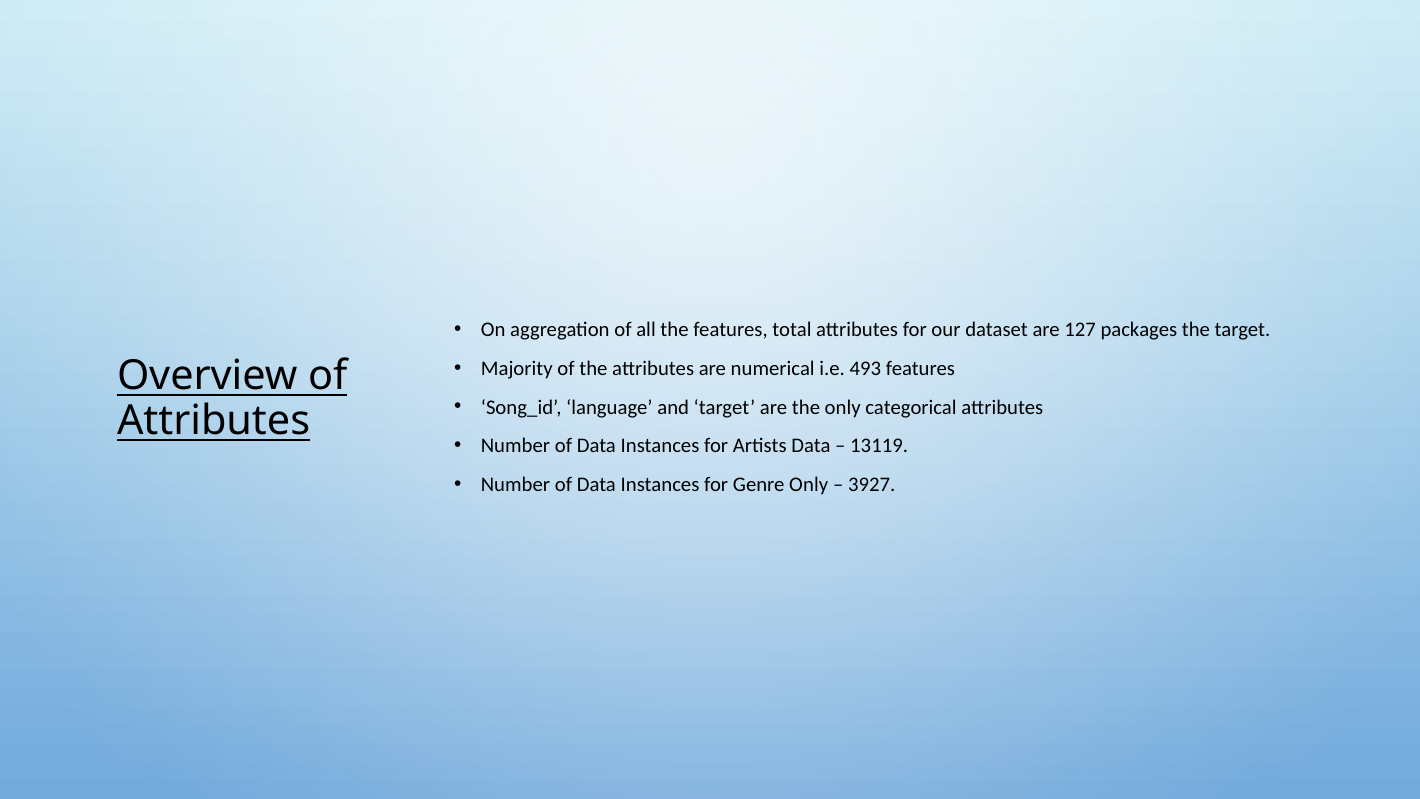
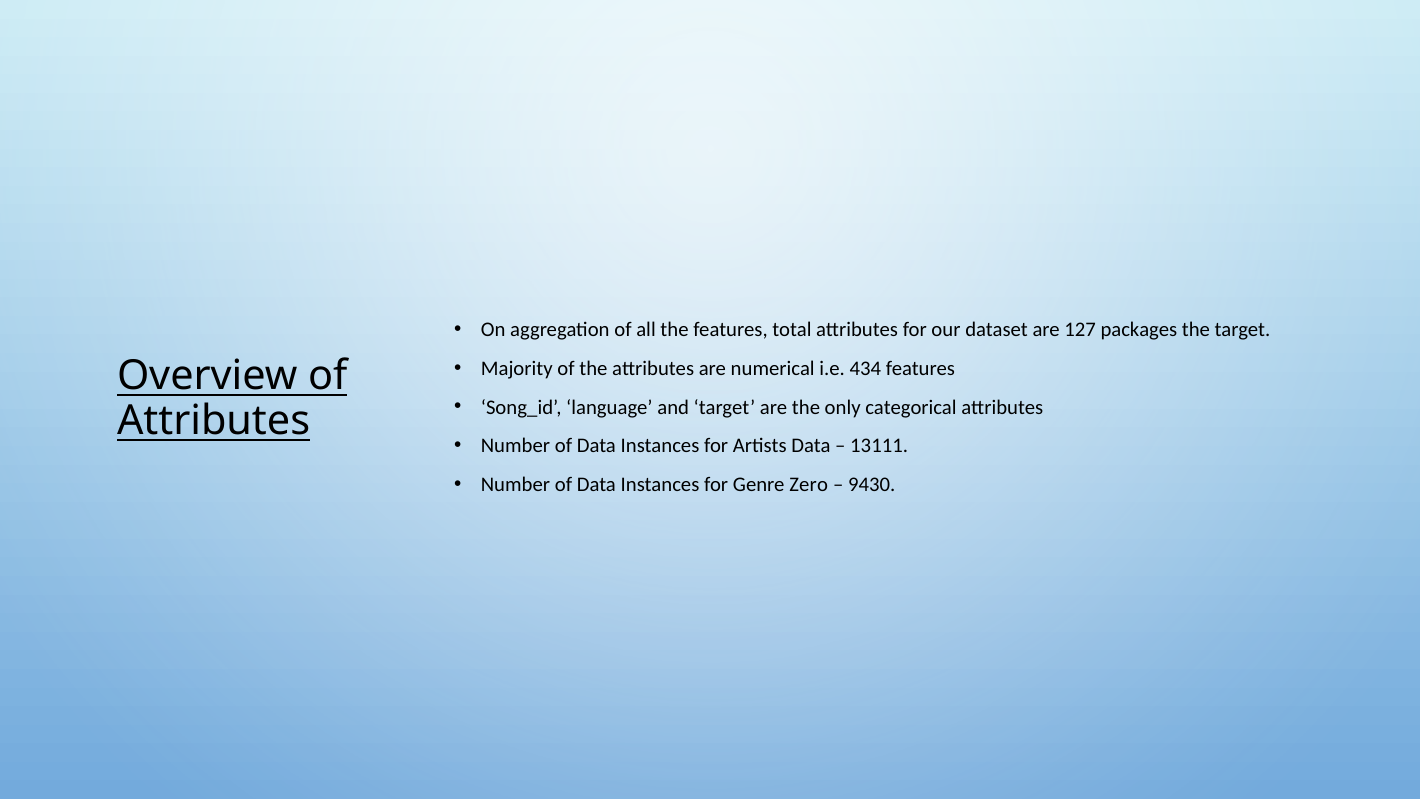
493: 493 -> 434
13119: 13119 -> 13111
Genre Only: Only -> Zero
3927: 3927 -> 9430
